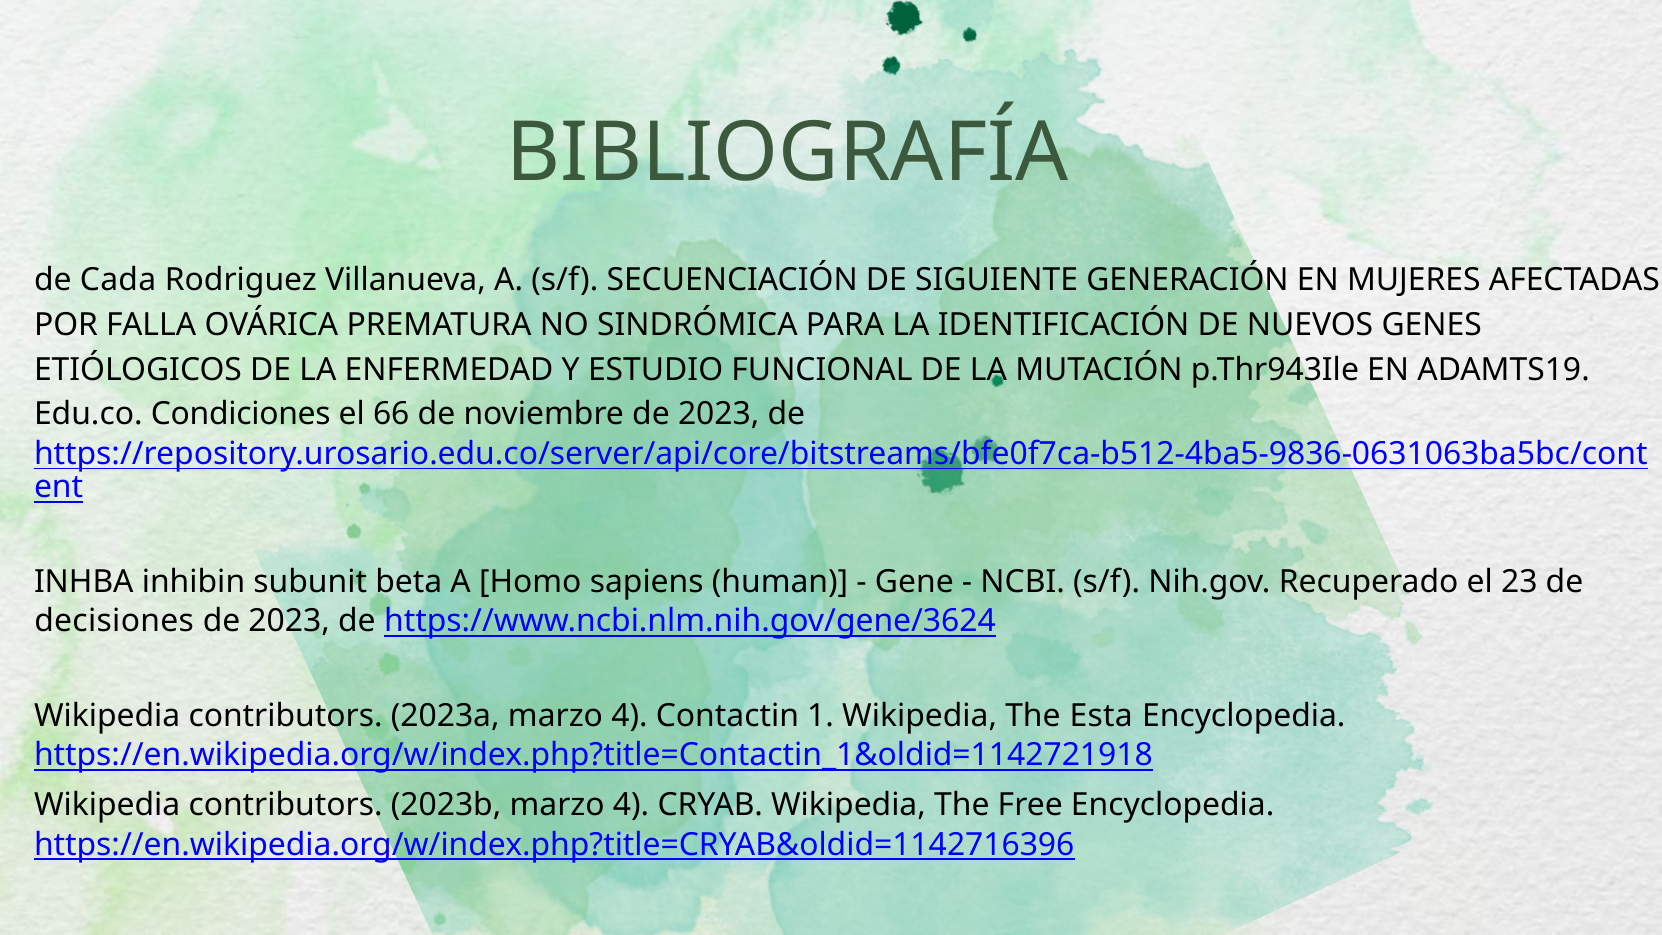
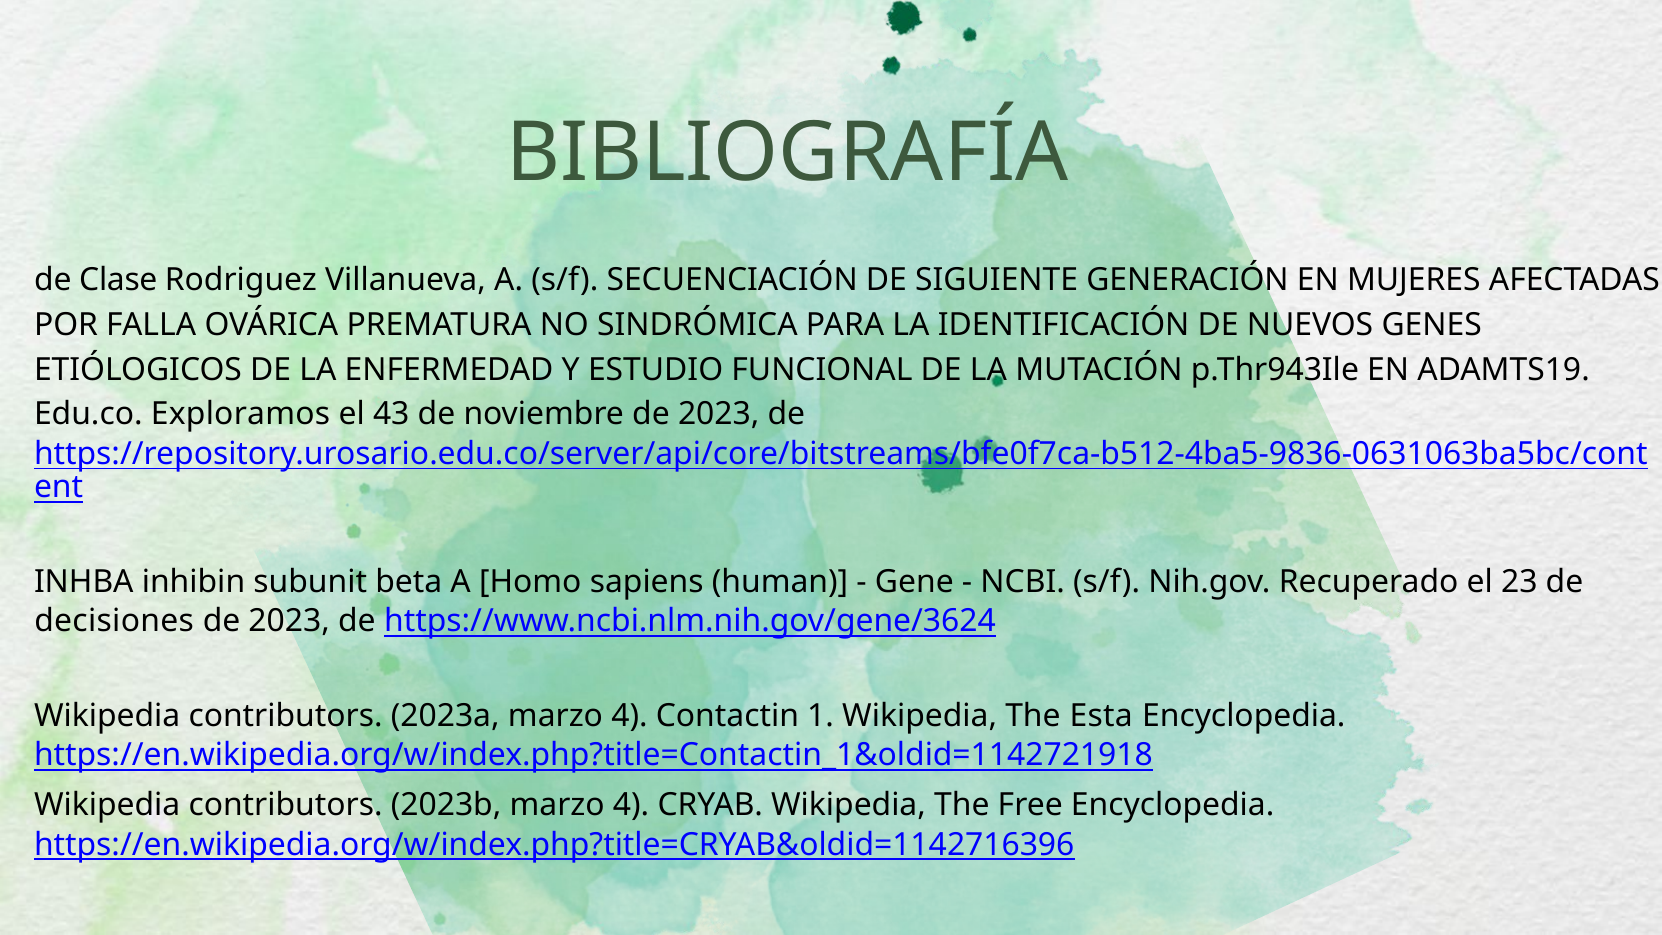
Cada: Cada -> Clase
Condiciones: Condiciones -> Exploramos
66: 66 -> 43
